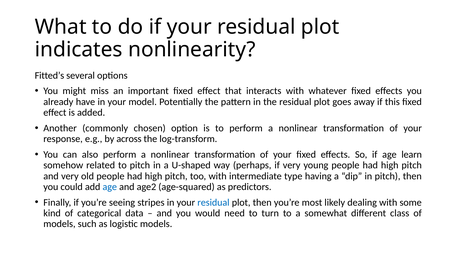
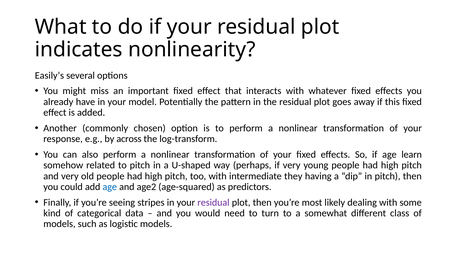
Fitted’s: Fitted’s -> Easily’s
type: type -> they
residual at (213, 202) colour: blue -> purple
